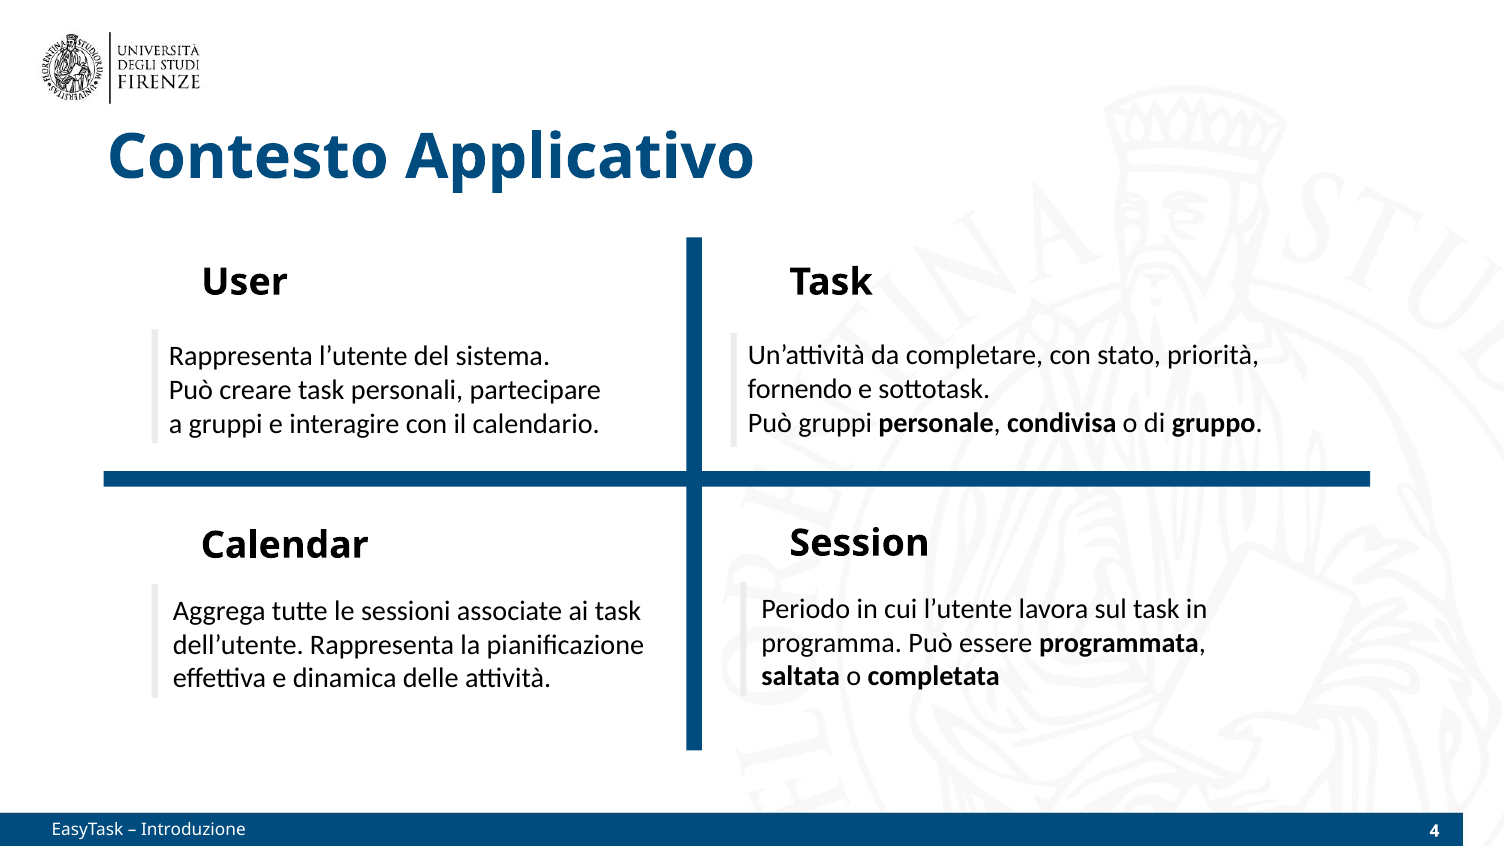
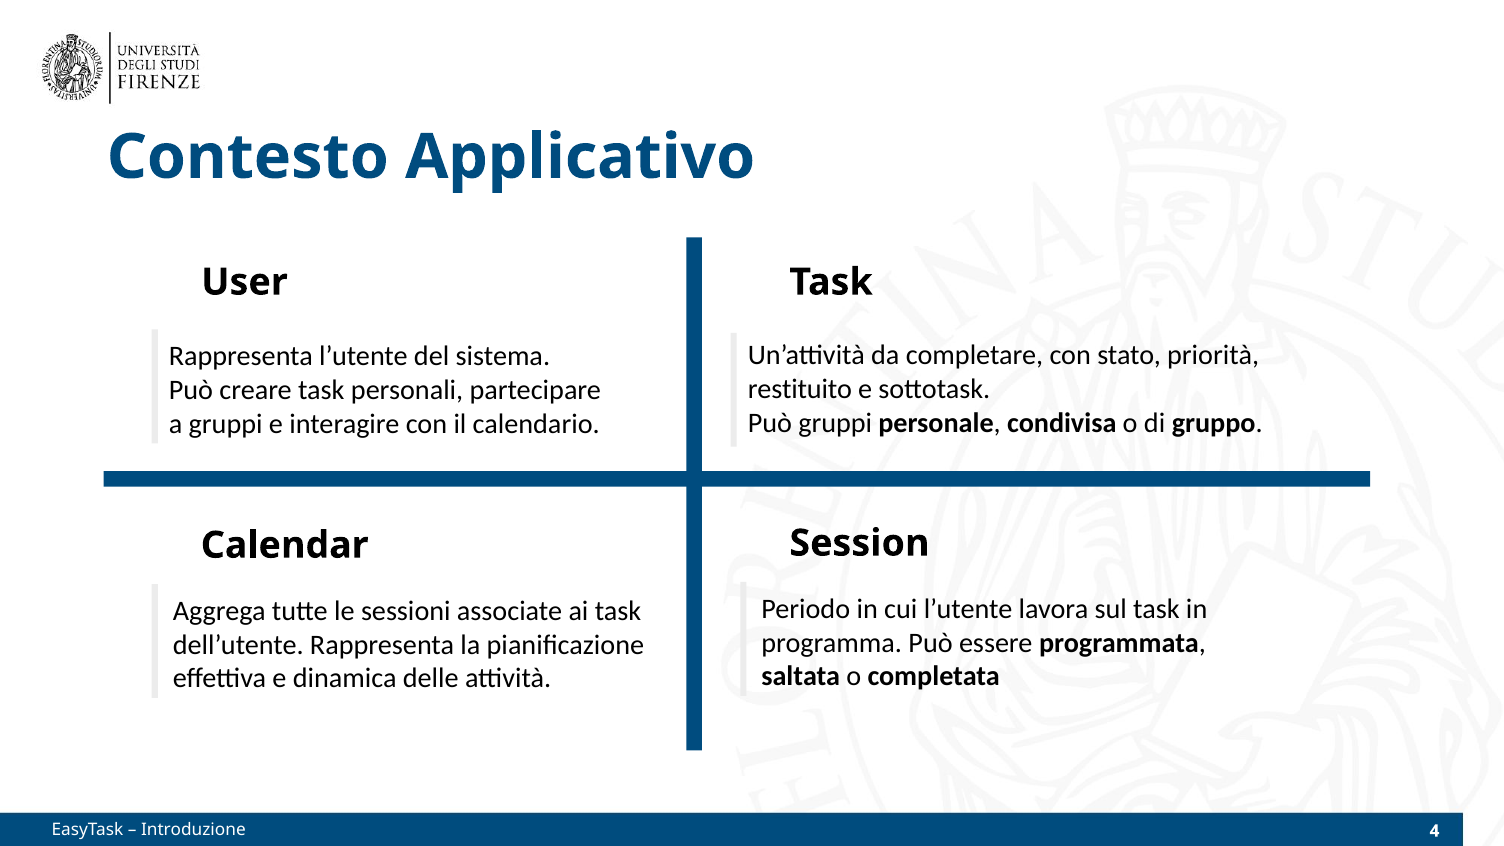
fornendo: fornendo -> restituito
